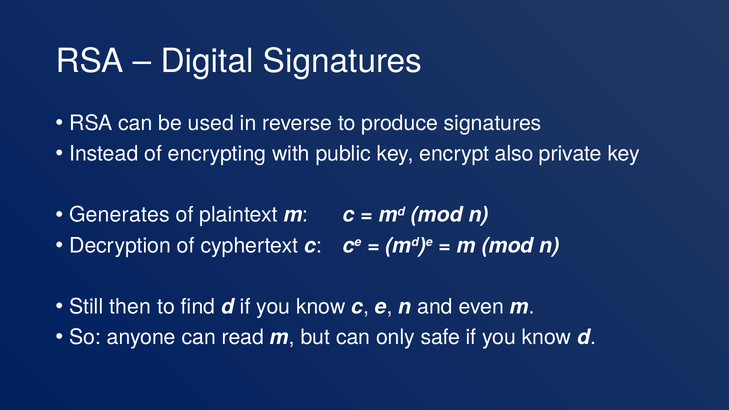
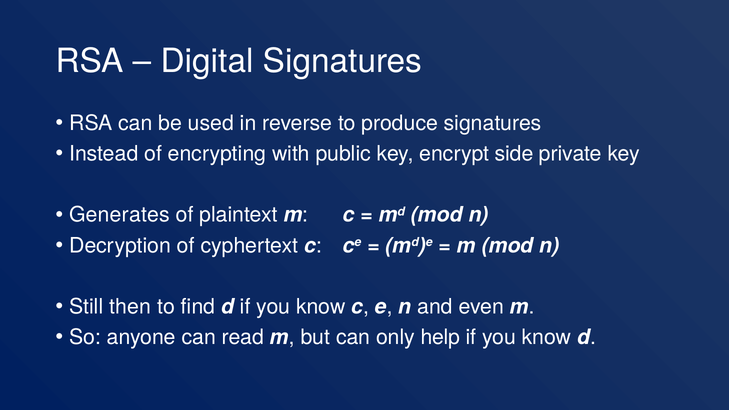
also: also -> side
safe: safe -> help
